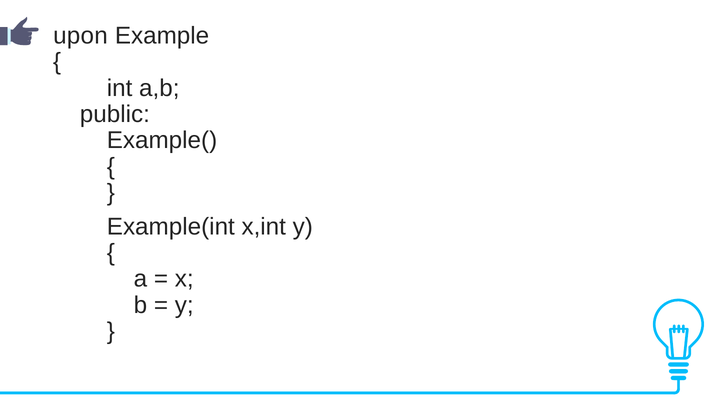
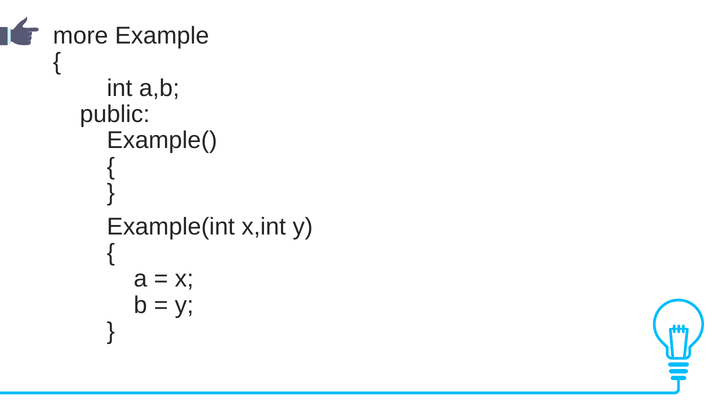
upon: upon -> more
